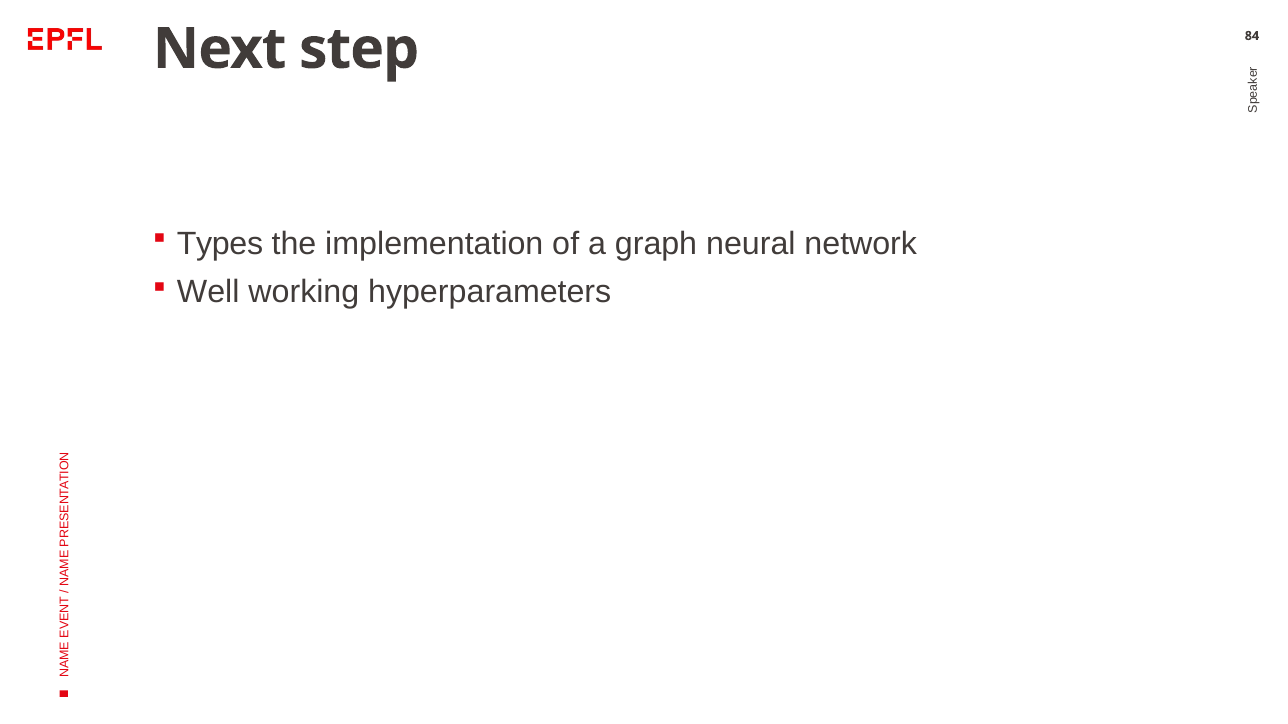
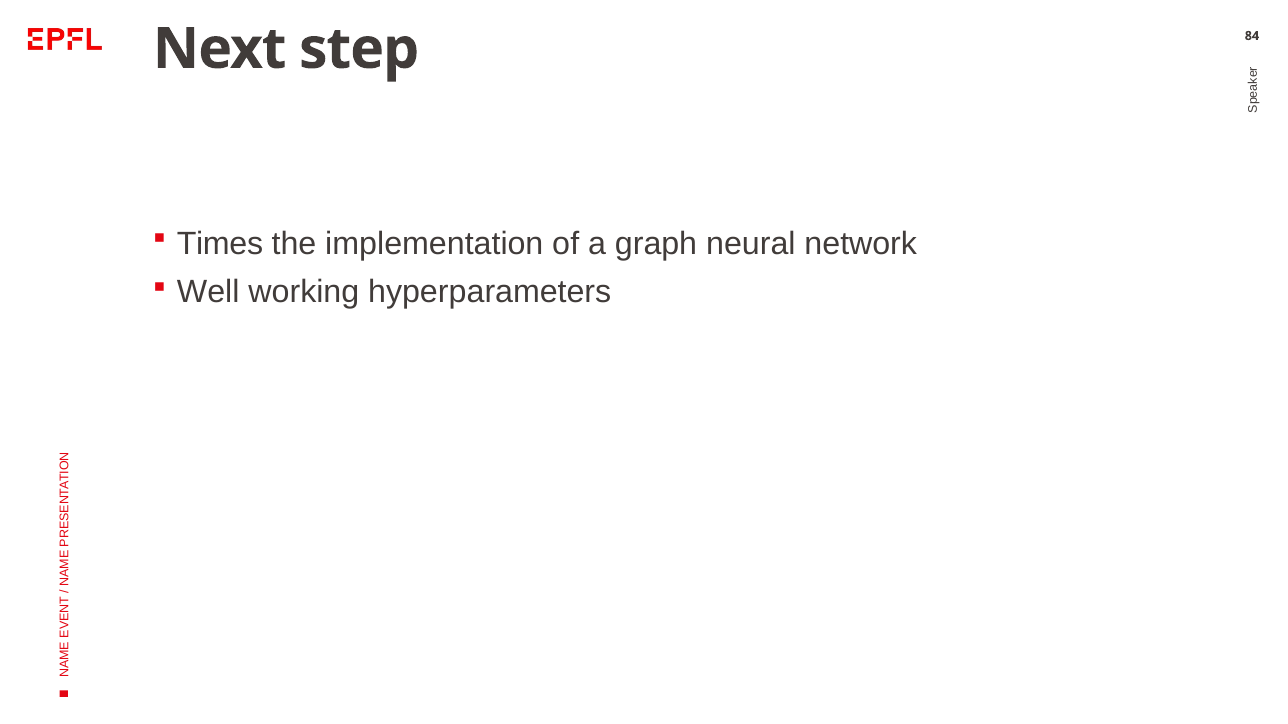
Types: Types -> Times
